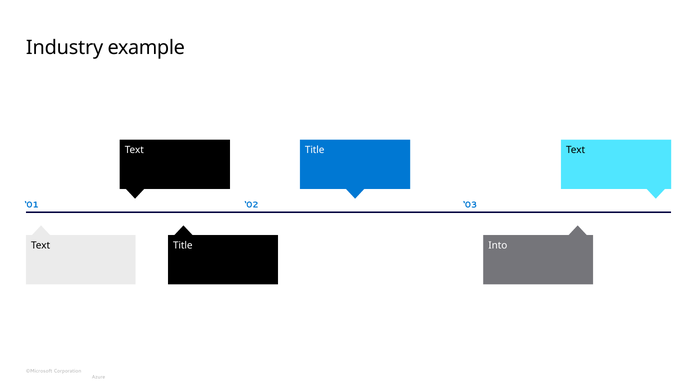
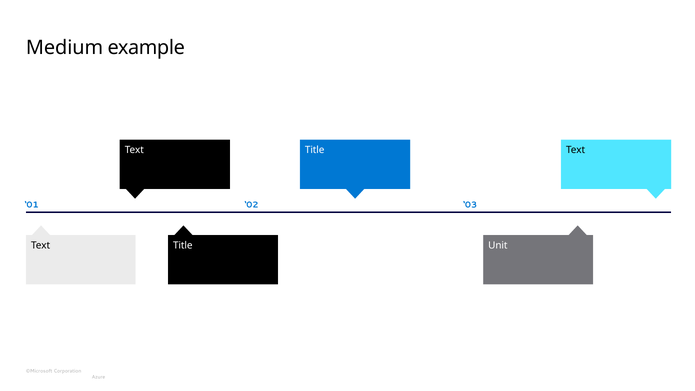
Industry: Industry -> Medium
Into: Into -> Unit
